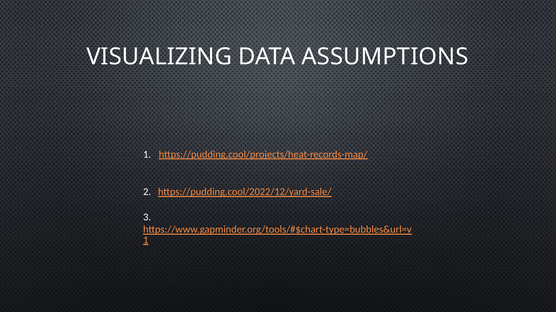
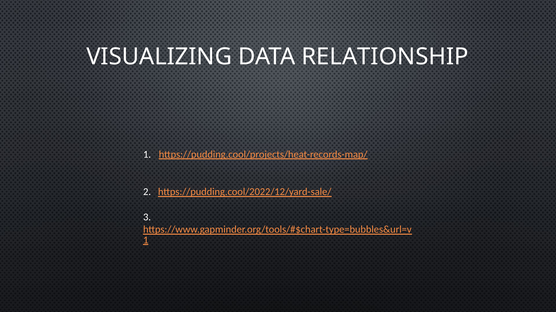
ASSUMPTIONS: ASSUMPTIONS -> RELATIONSHIP
